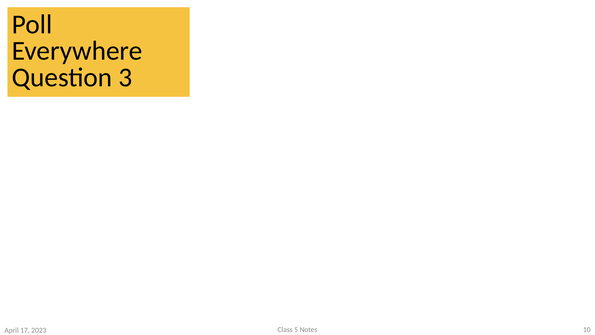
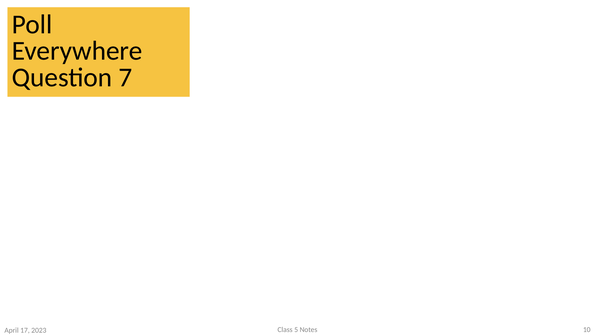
3: 3 -> 7
